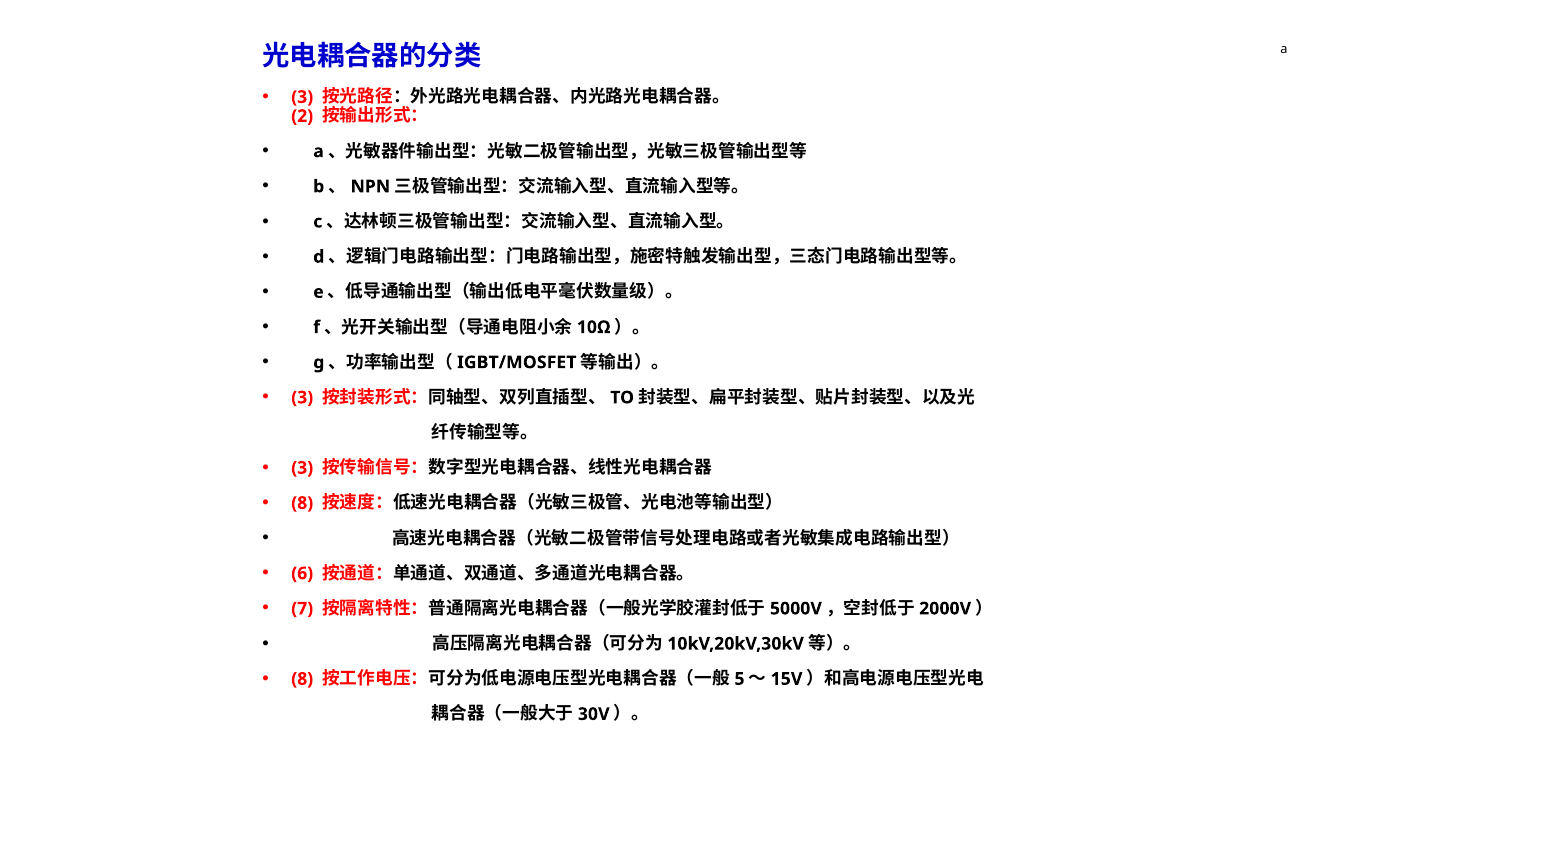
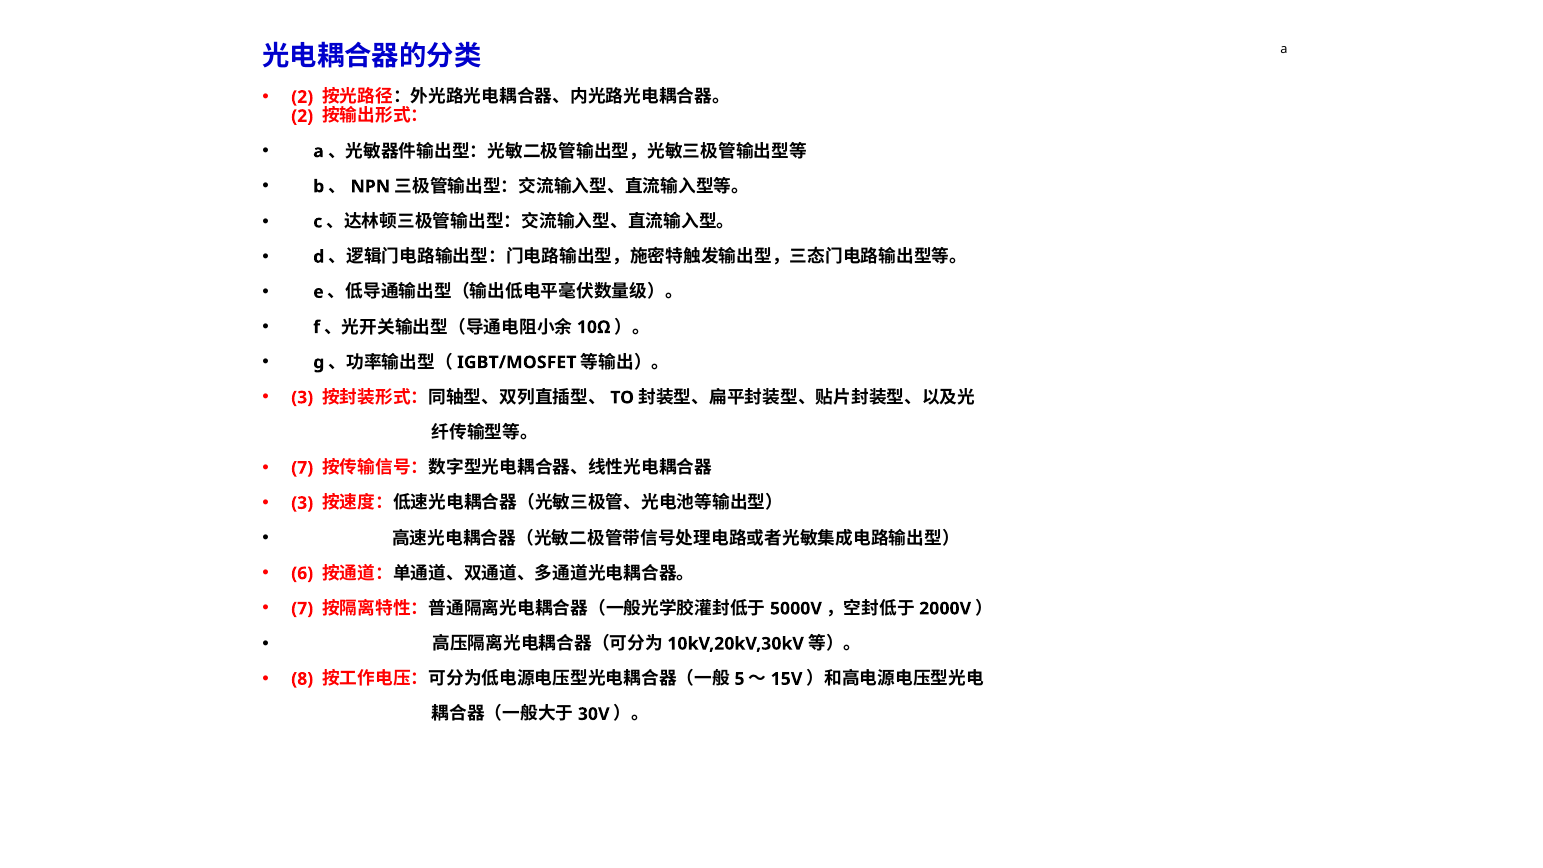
3 at (302, 97): 3 -> 2
3 at (302, 468): 3 -> 7
8 at (302, 503): 8 -> 3
